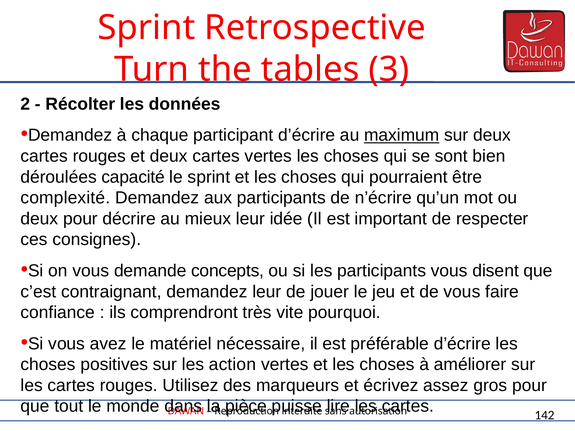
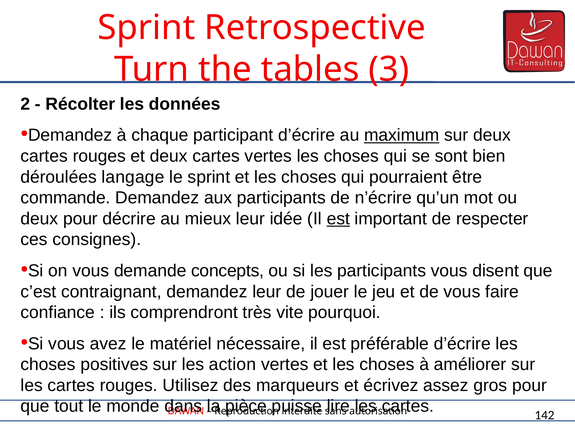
capacité: capacité -> langage
complexité: complexité -> commande
est at (338, 219) underline: none -> present
